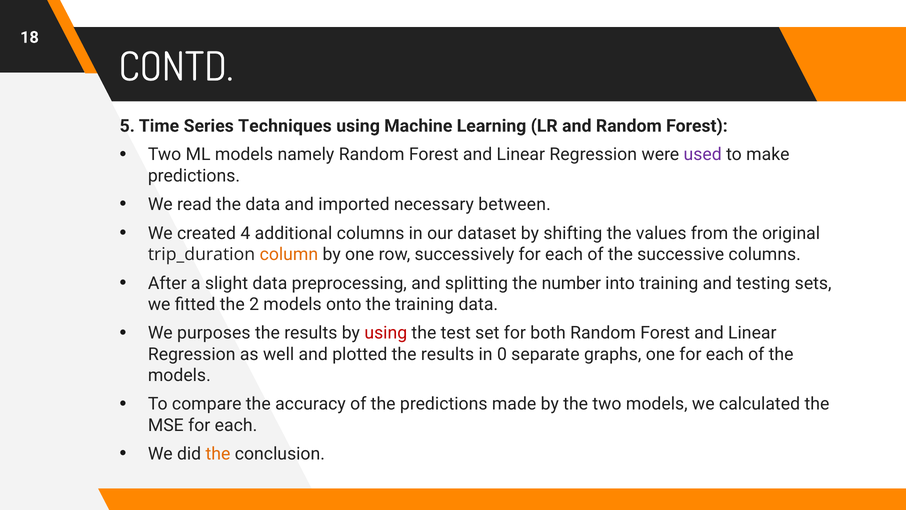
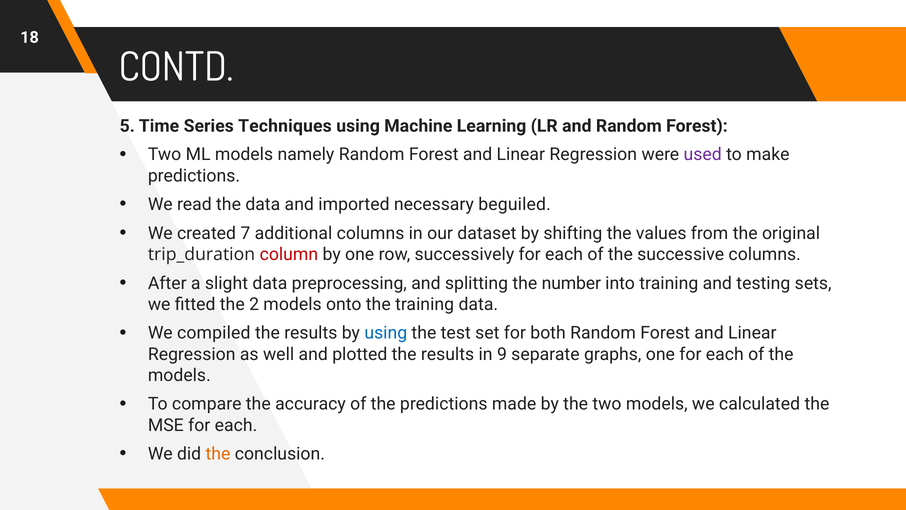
between: between -> beguiled
4: 4 -> 7
column colour: orange -> red
purposes: purposes -> compiled
using at (386, 333) colour: red -> blue
0: 0 -> 9
